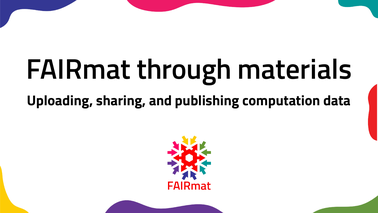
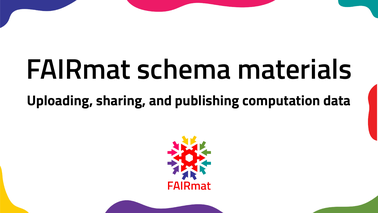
through: through -> schema
